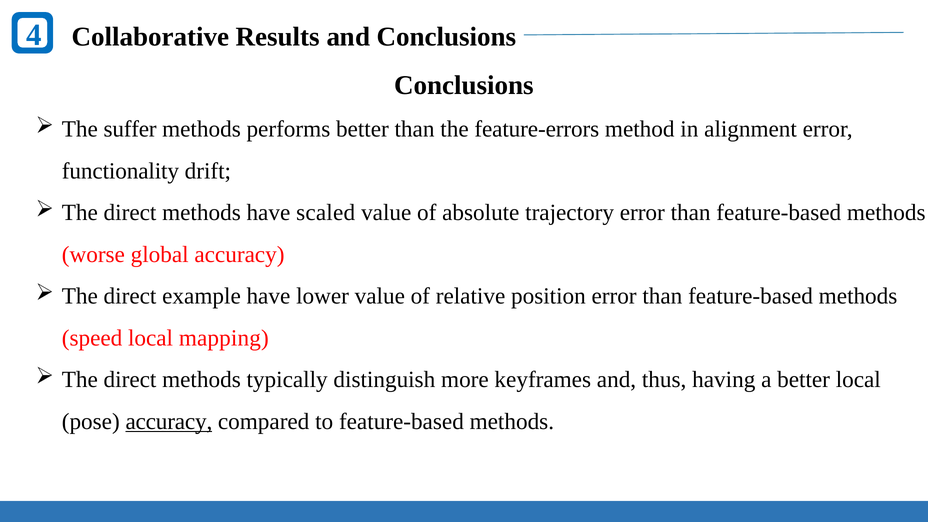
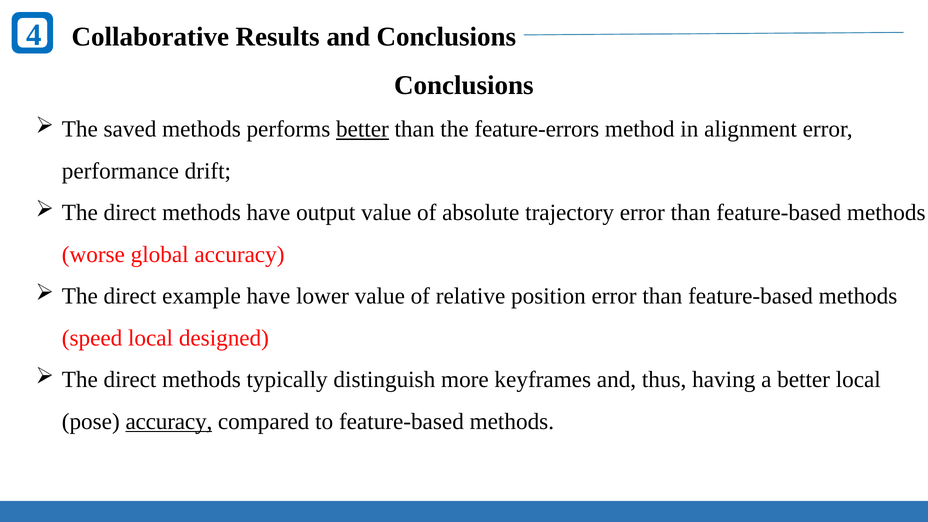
suffer: suffer -> saved
better at (362, 129) underline: none -> present
functionality: functionality -> performance
scaled: scaled -> output
mapping: mapping -> designed
